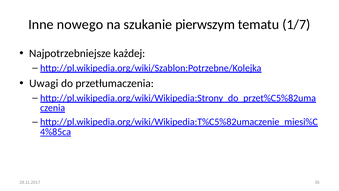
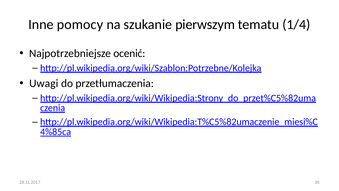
nowego: nowego -> pomocy
1/7: 1/7 -> 1/4
każdej: każdej -> ocenić
